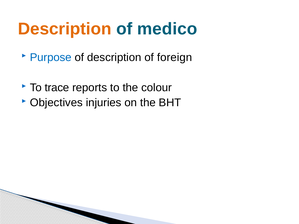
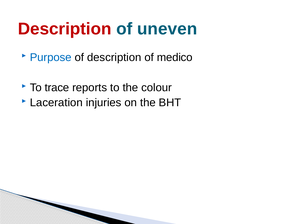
Description at (65, 29) colour: orange -> red
medico: medico -> uneven
foreign: foreign -> medico
Objectives: Objectives -> Laceration
